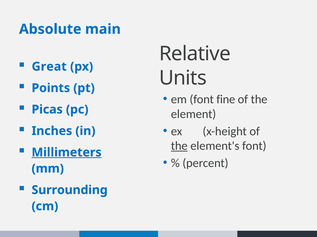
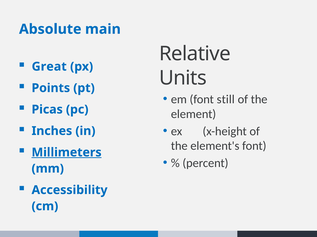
fine: fine -> still
the at (179, 146) underline: present -> none
Surrounding: Surrounding -> Accessibility
